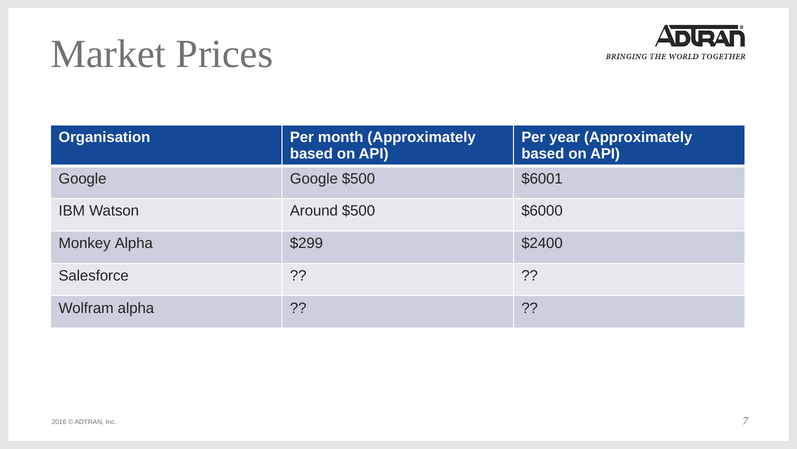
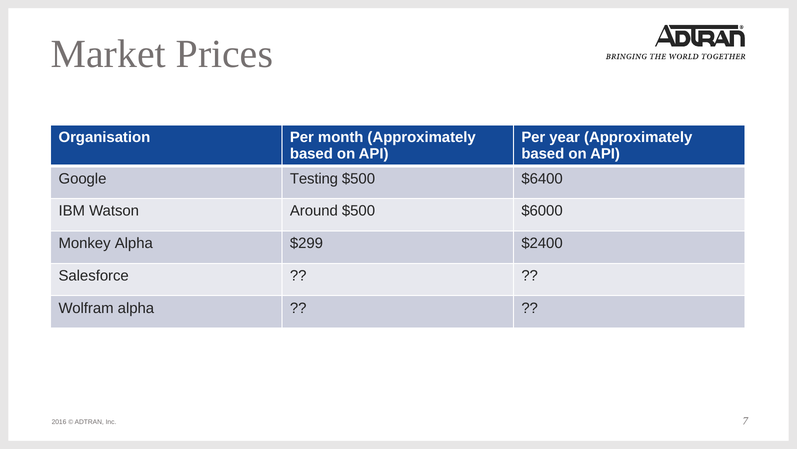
Google Google: Google -> Testing
$6001: $6001 -> $6400
